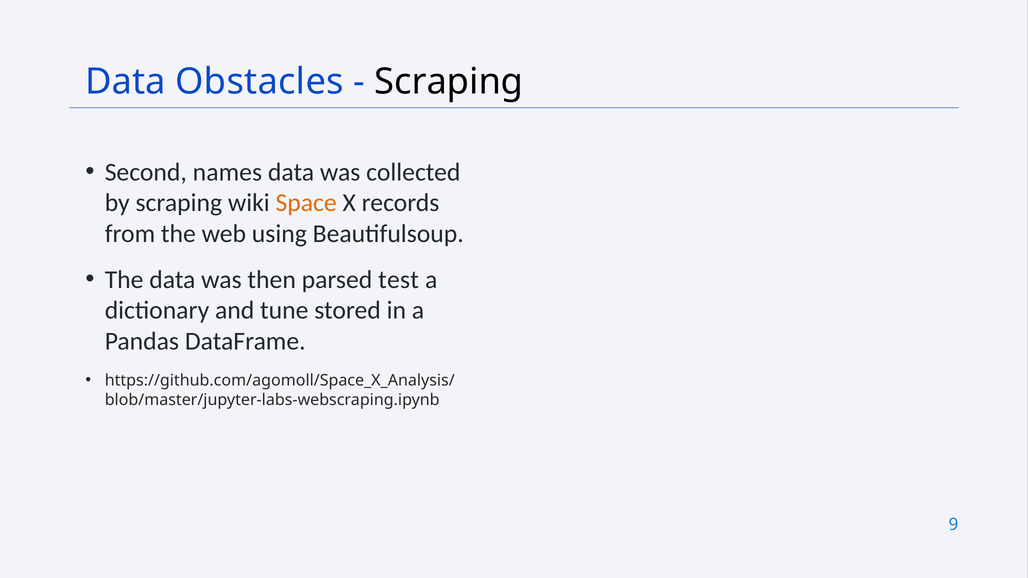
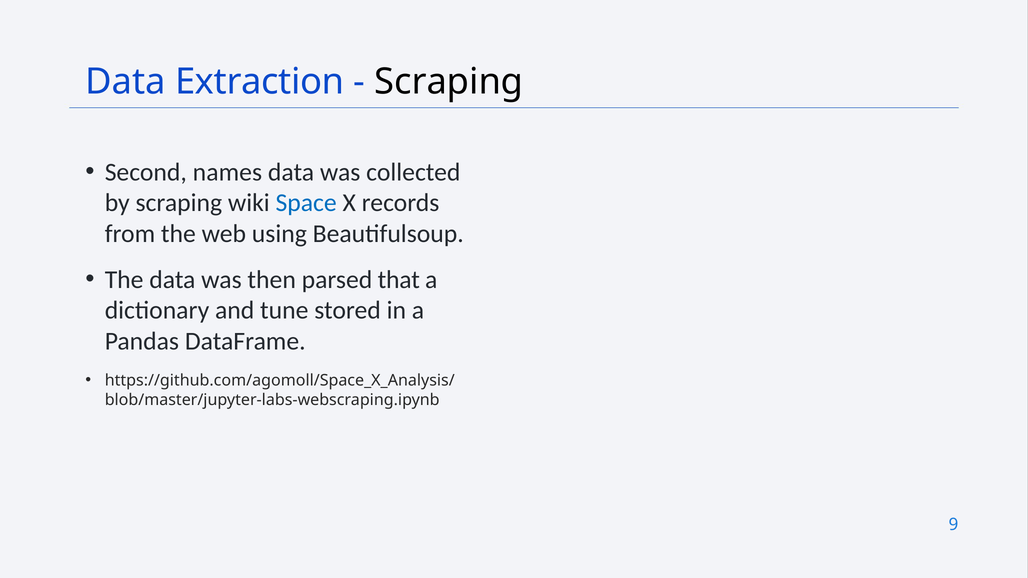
Obstacles: Obstacles -> Extraction
Space colour: orange -> blue
test: test -> that
